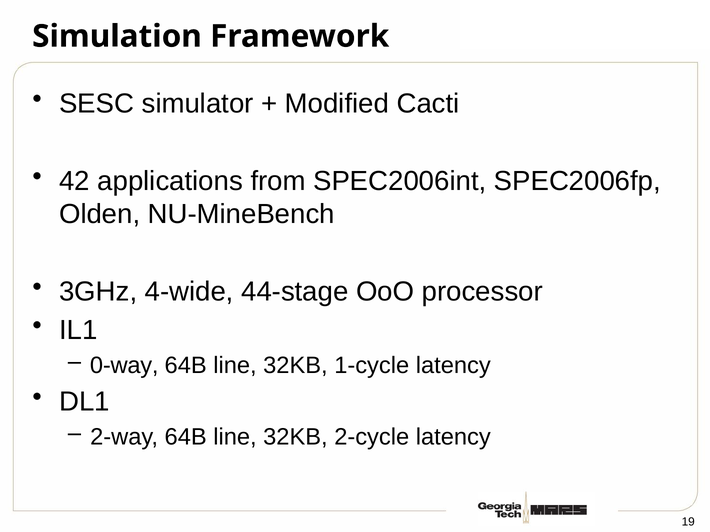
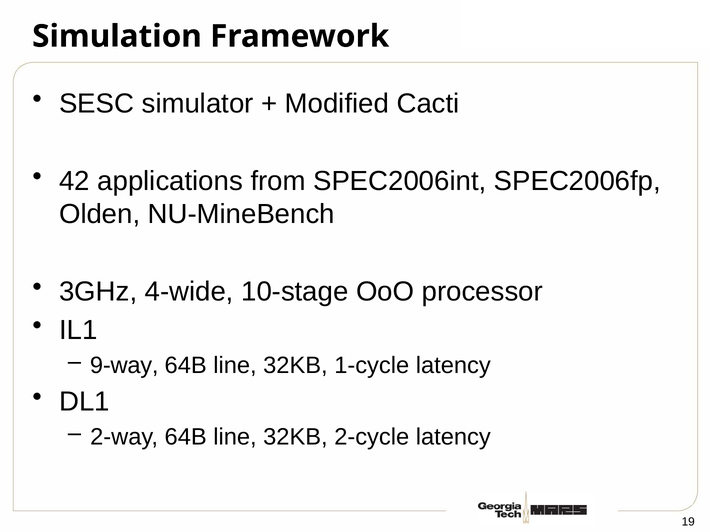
44-stage: 44-stage -> 10-stage
0-way: 0-way -> 9-way
